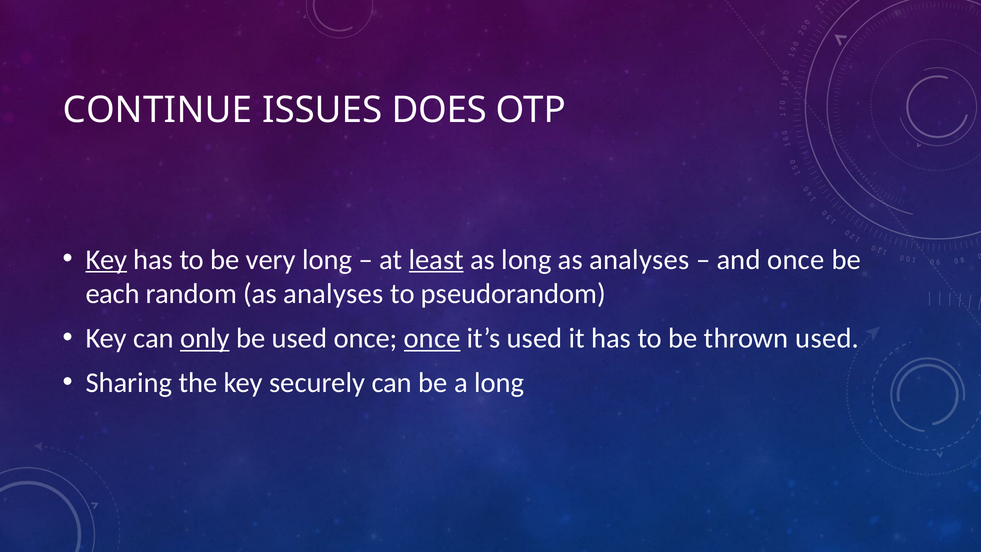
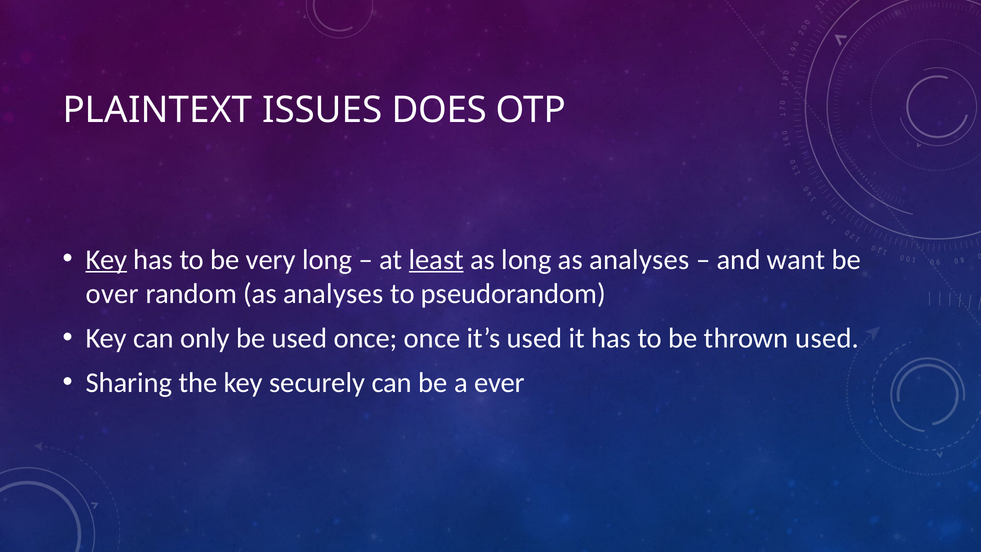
CONTINUE: CONTINUE -> PLAINTEXT
and once: once -> want
each: each -> over
only underline: present -> none
once at (432, 338) underline: present -> none
a long: long -> ever
